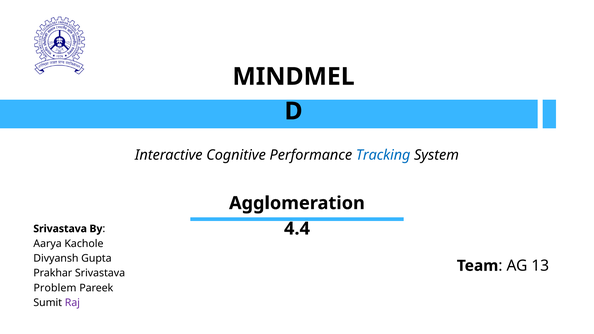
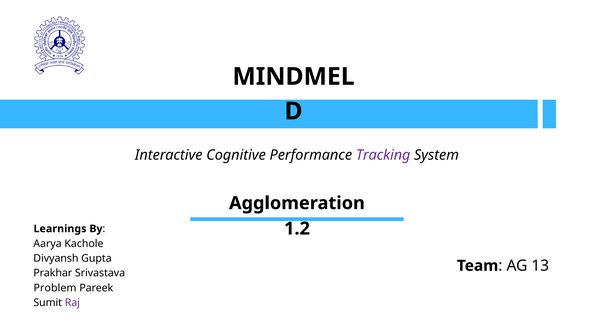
Tracking colour: blue -> purple
4.4: 4.4 -> 1.2
Srivastava at (60, 229): Srivastava -> Learnings
